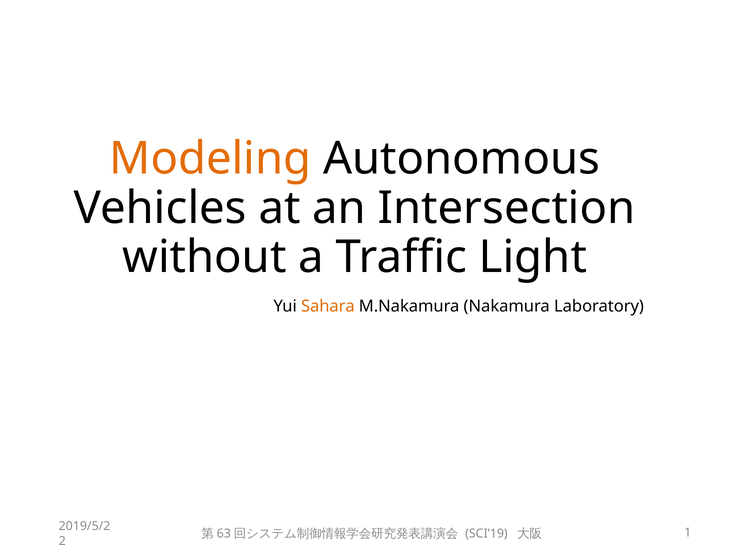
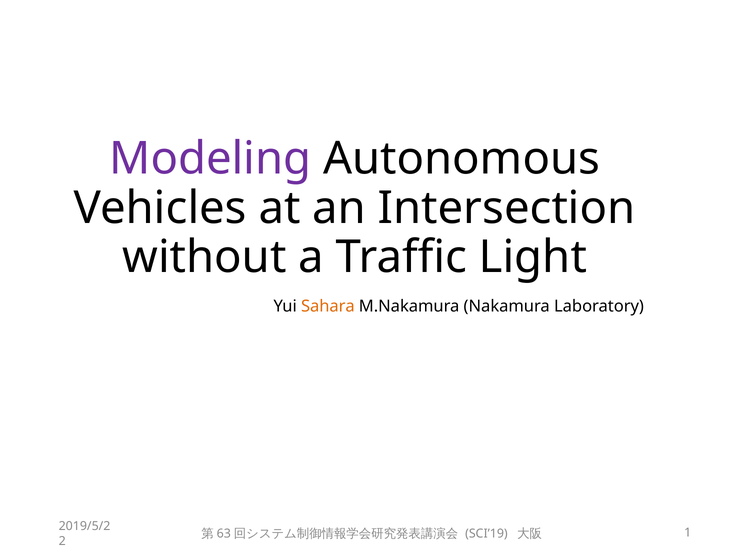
Modeling colour: orange -> purple
